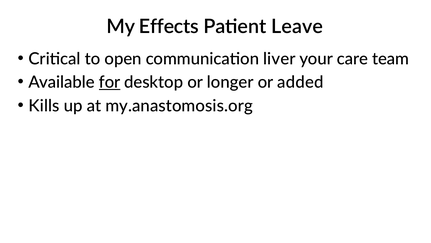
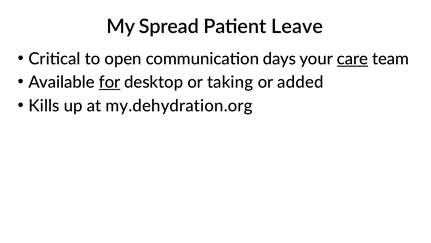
Effects: Effects -> Spread
liver: liver -> days
care underline: none -> present
longer: longer -> taking
my.anastomosis.org: my.anastomosis.org -> my.dehydration.org
